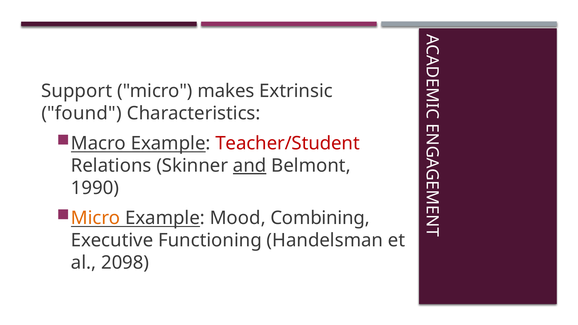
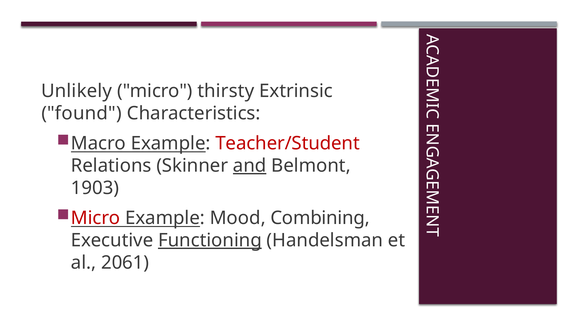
Support: Support -> Unlikely
makes: makes -> thirsty
1990: 1990 -> 1903
Micro at (96, 218) colour: orange -> red
Functioning underline: none -> present
2098: 2098 -> 2061
